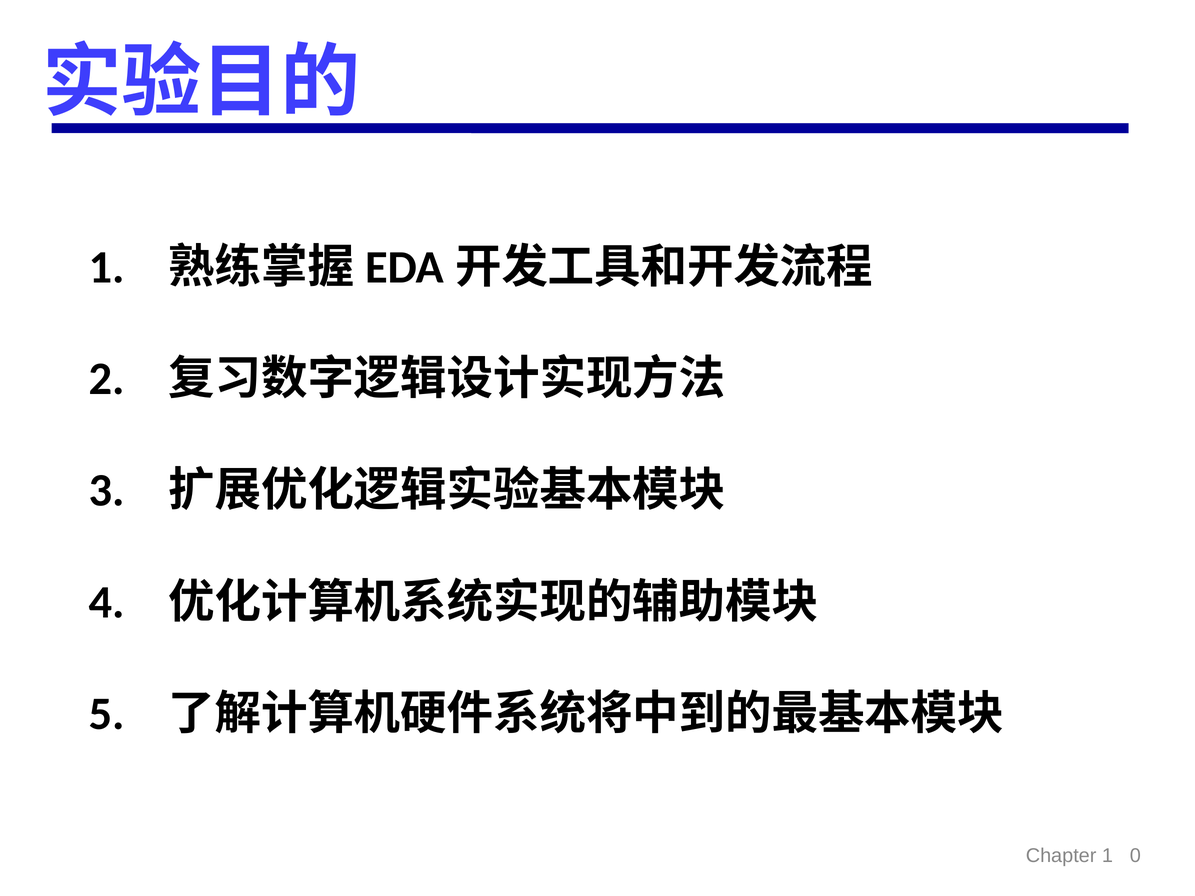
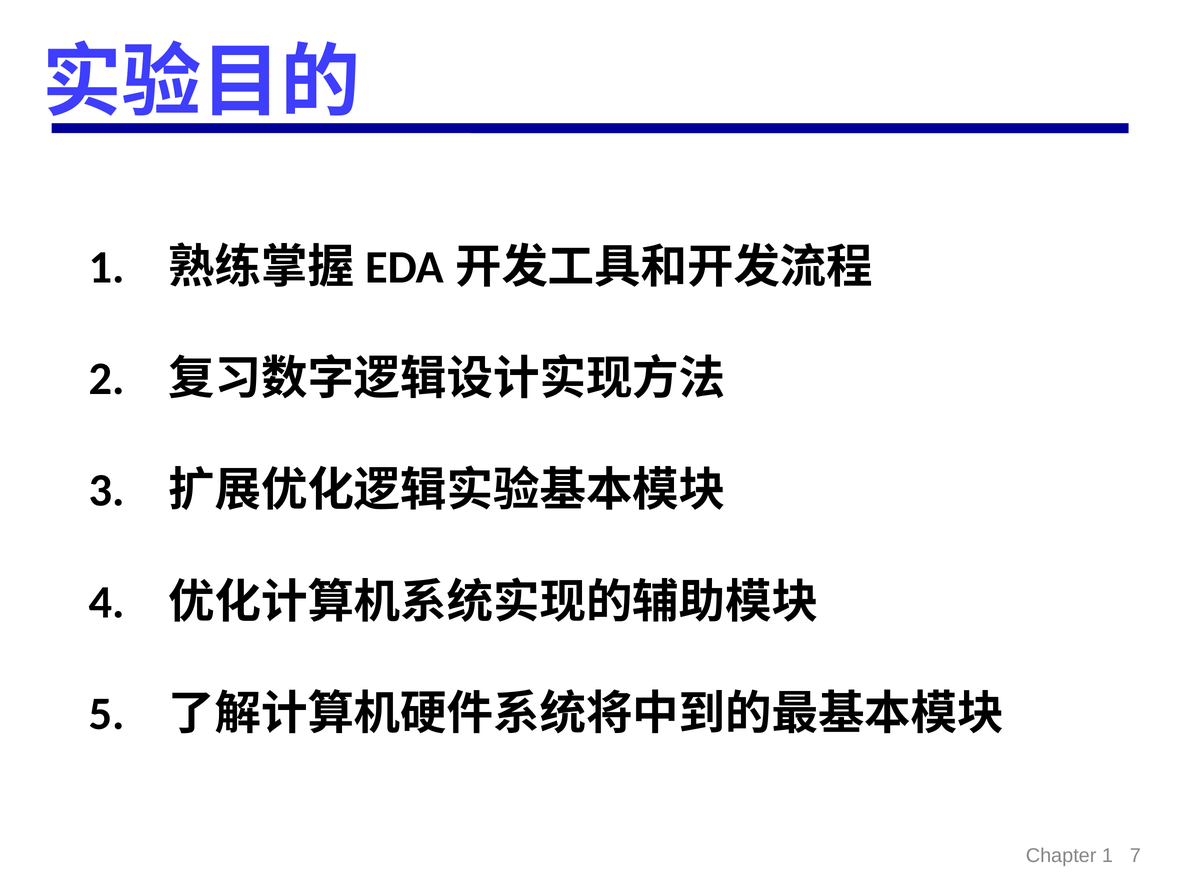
0: 0 -> 7
